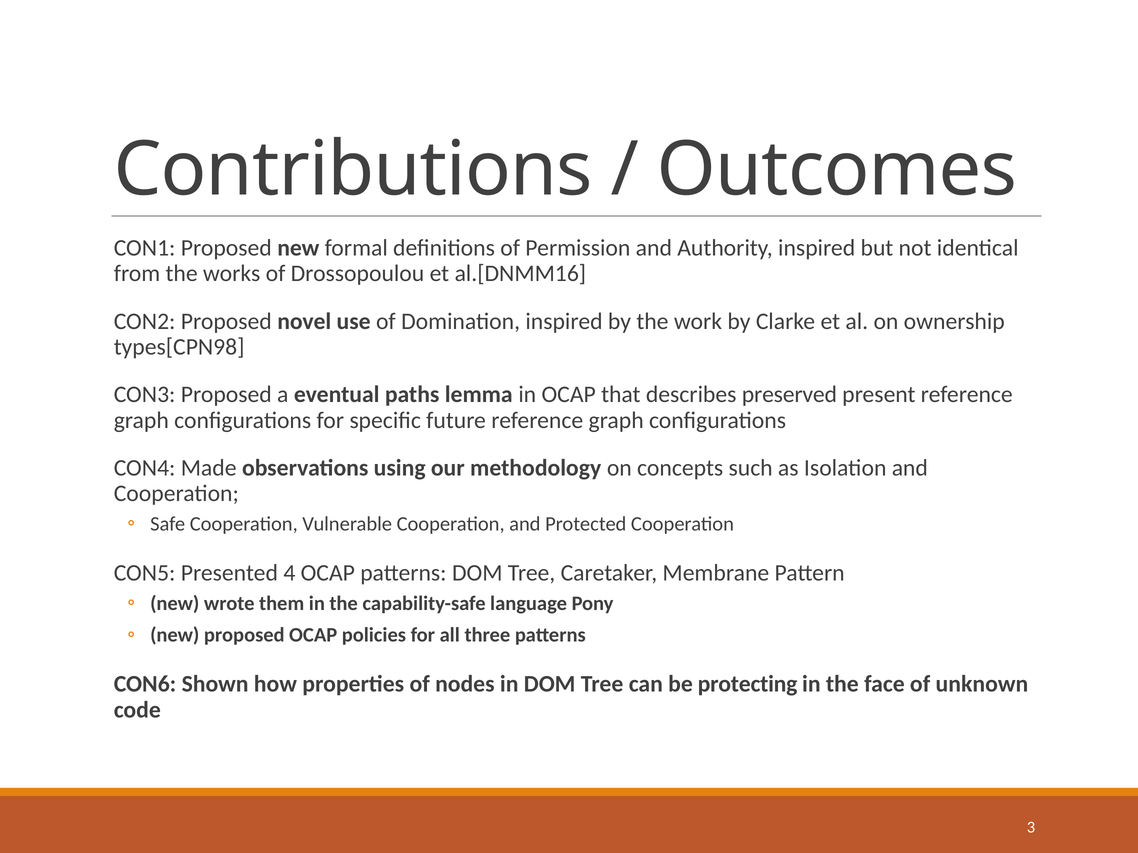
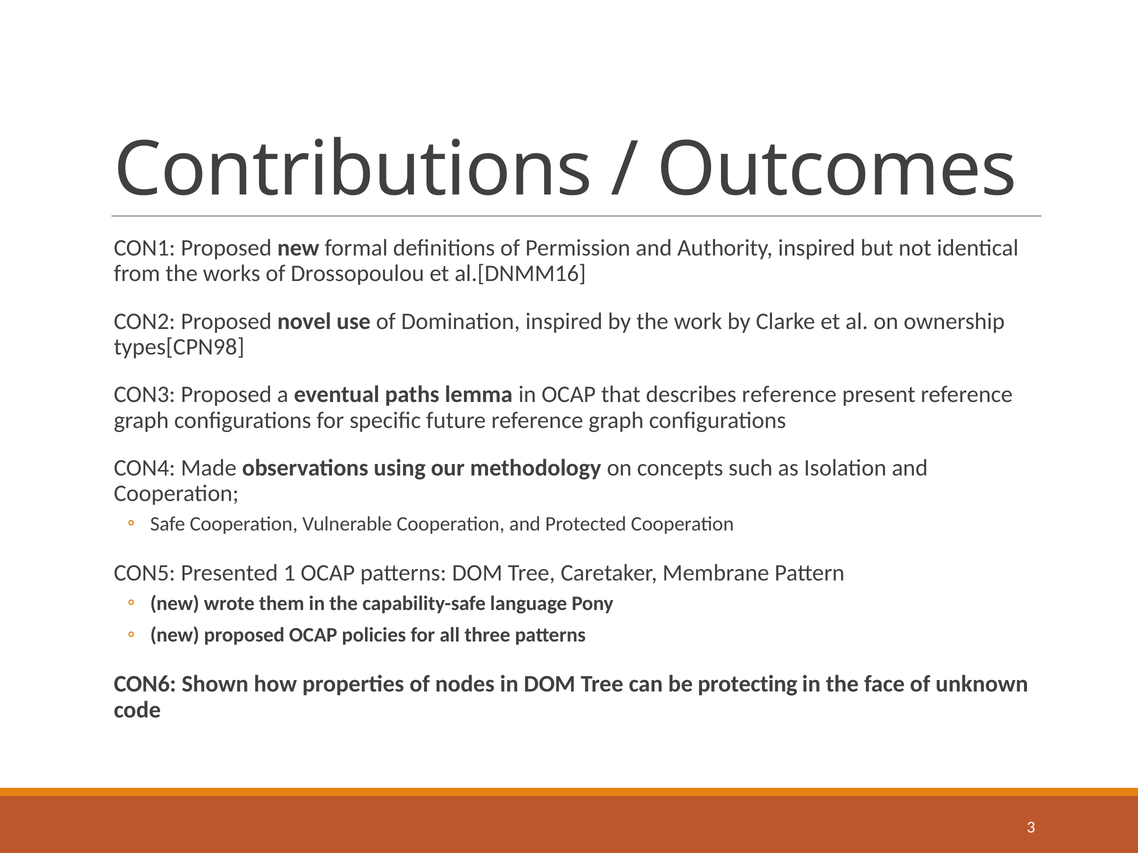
describes preserved: preserved -> reference
4: 4 -> 1
